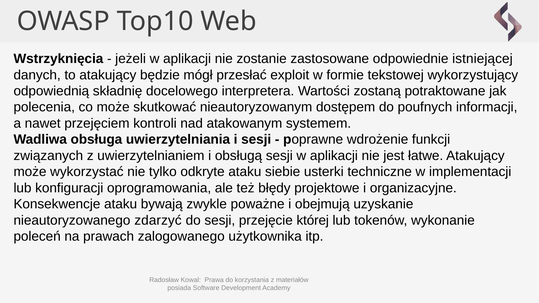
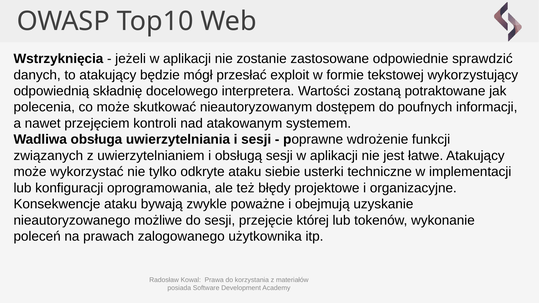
istniejącej: istniejącej -> sprawdzić
zdarzyć: zdarzyć -> możliwe
